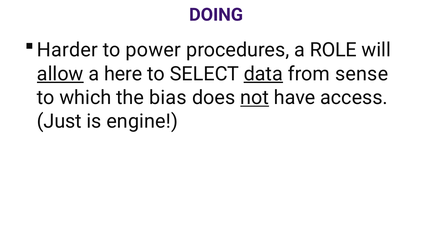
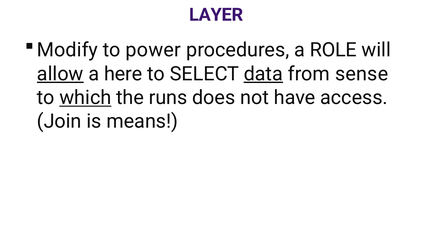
DOING: DOING -> LAYER
Harder: Harder -> Modify
which underline: none -> present
bias: bias -> runs
not underline: present -> none
Just: Just -> Join
engine: engine -> means
